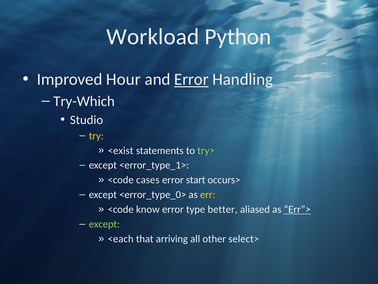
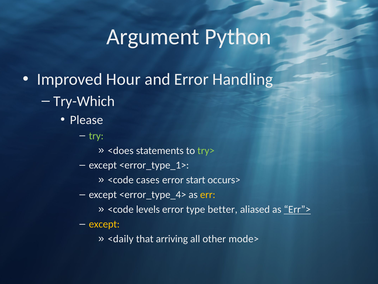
Workload: Workload -> Argument
Error at (191, 79) underline: present -> none
Studio: Studio -> Please
try colour: yellow -> light green
<exist: <exist -> <does
<error_type_0>: <error_type_0> -> <error_type_4>
know: know -> levels
except at (104, 224) colour: light green -> yellow
<each: <each -> <daily
select>: select> -> mode>
